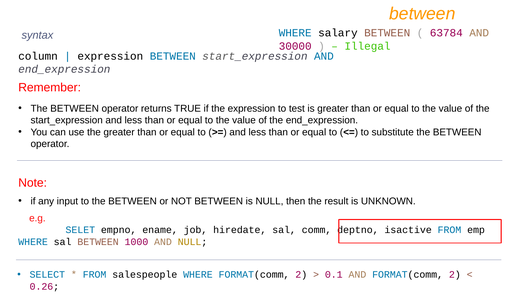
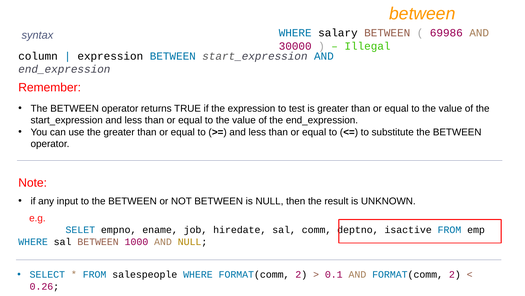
63784: 63784 -> 69986
